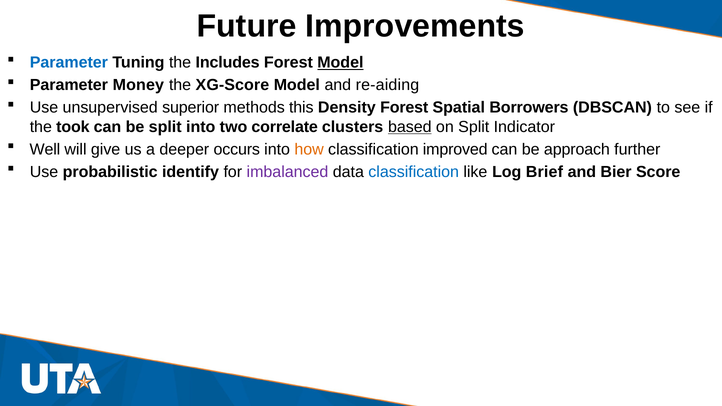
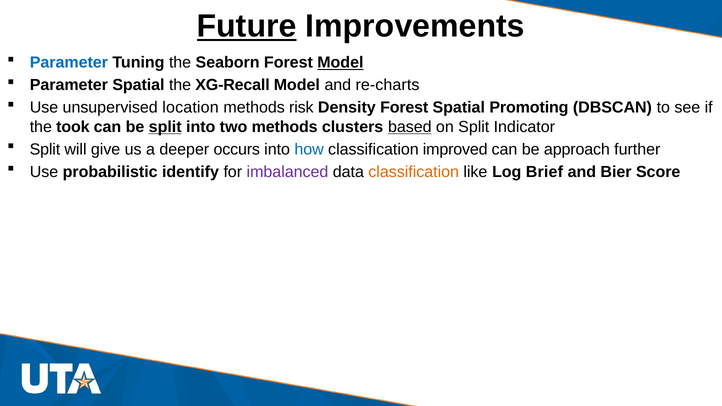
Future underline: none -> present
Includes: Includes -> Seaborn
Parameter Money: Money -> Spatial
XG-Score: XG-Score -> XG-Recall
re-aiding: re-aiding -> re-charts
superior: superior -> location
this: this -> risk
Borrowers: Borrowers -> Promoting
split at (165, 127) underline: none -> present
two correlate: correlate -> methods
Well at (45, 149): Well -> Split
how colour: orange -> blue
classification at (414, 172) colour: blue -> orange
